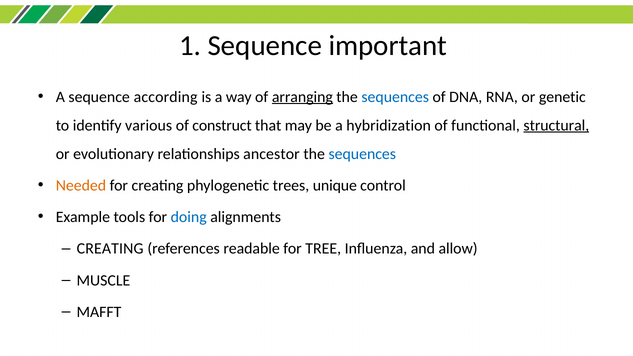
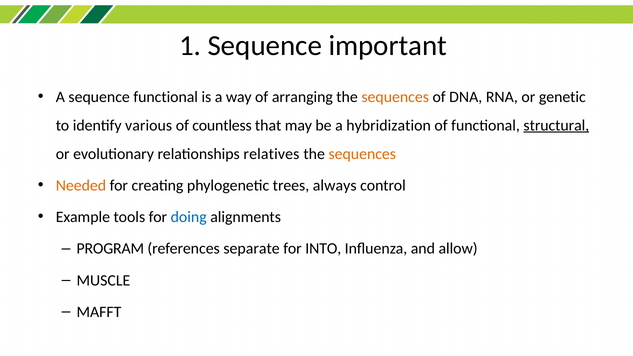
sequence according: according -> functional
arranging underline: present -> none
sequences at (395, 97) colour: blue -> orange
construct: construct -> countless
ancestor: ancestor -> relatives
sequences at (362, 154) colour: blue -> orange
unique: unique -> always
CREATING at (110, 249): CREATING -> PROGRAM
readable: readable -> separate
TREE: TREE -> INTO
